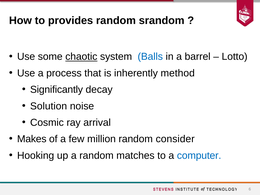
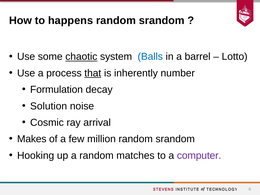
provides: provides -> happens
that underline: none -> present
method: method -> number
Significantly: Significantly -> Formulation
million random consider: consider -> srandom
computer colour: blue -> purple
